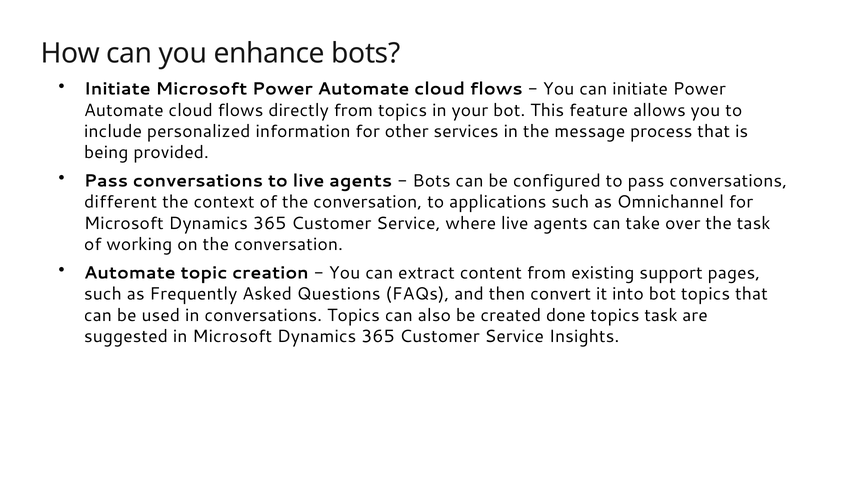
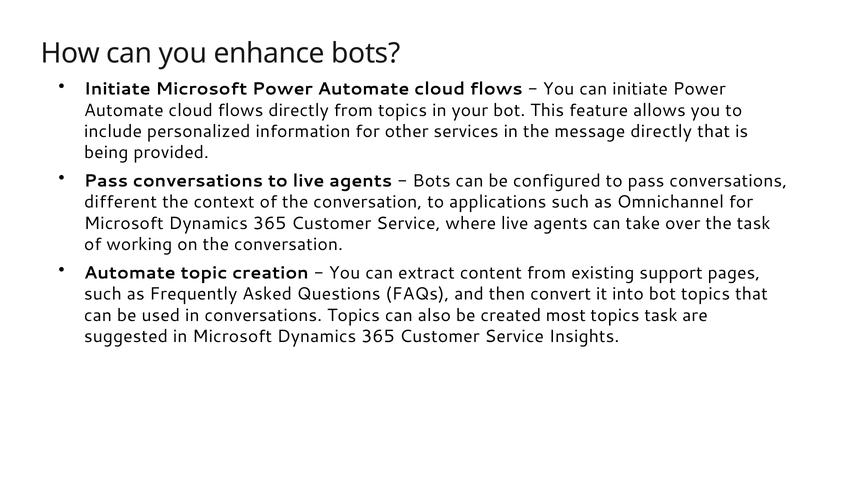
message process: process -> directly
done: done -> most
